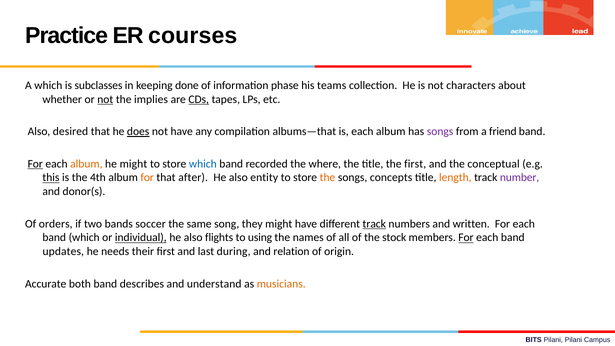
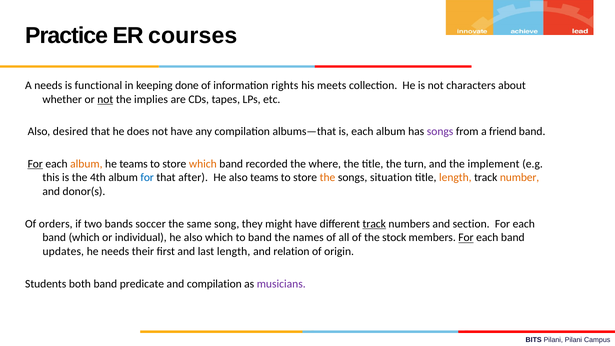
A which: which -> needs
subclasses: subclasses -> functional
phase: phase -> rights
teams: teams -> meets
CDs underline: present -> none
does underline: present -> none
he might: might -> teams
which at (203, 164) colour: blue -> orange
the first: first -> turn
conceptual: conceptual -> implement
this underline: present -> none
for at (147, 178) colour: orange -> blue
also entity: entity -> teams
concepts: concepts -> situation
number colour: purple -> orange
written: written -> section
individual underline: present -> none
also flights: flights -> which
to using: using -> band
last during: during -> length
Accurate: Accurate -> Students
describes: describes -> predicate
and understand: understand -> compilation
musicians colour: orange -> purple
